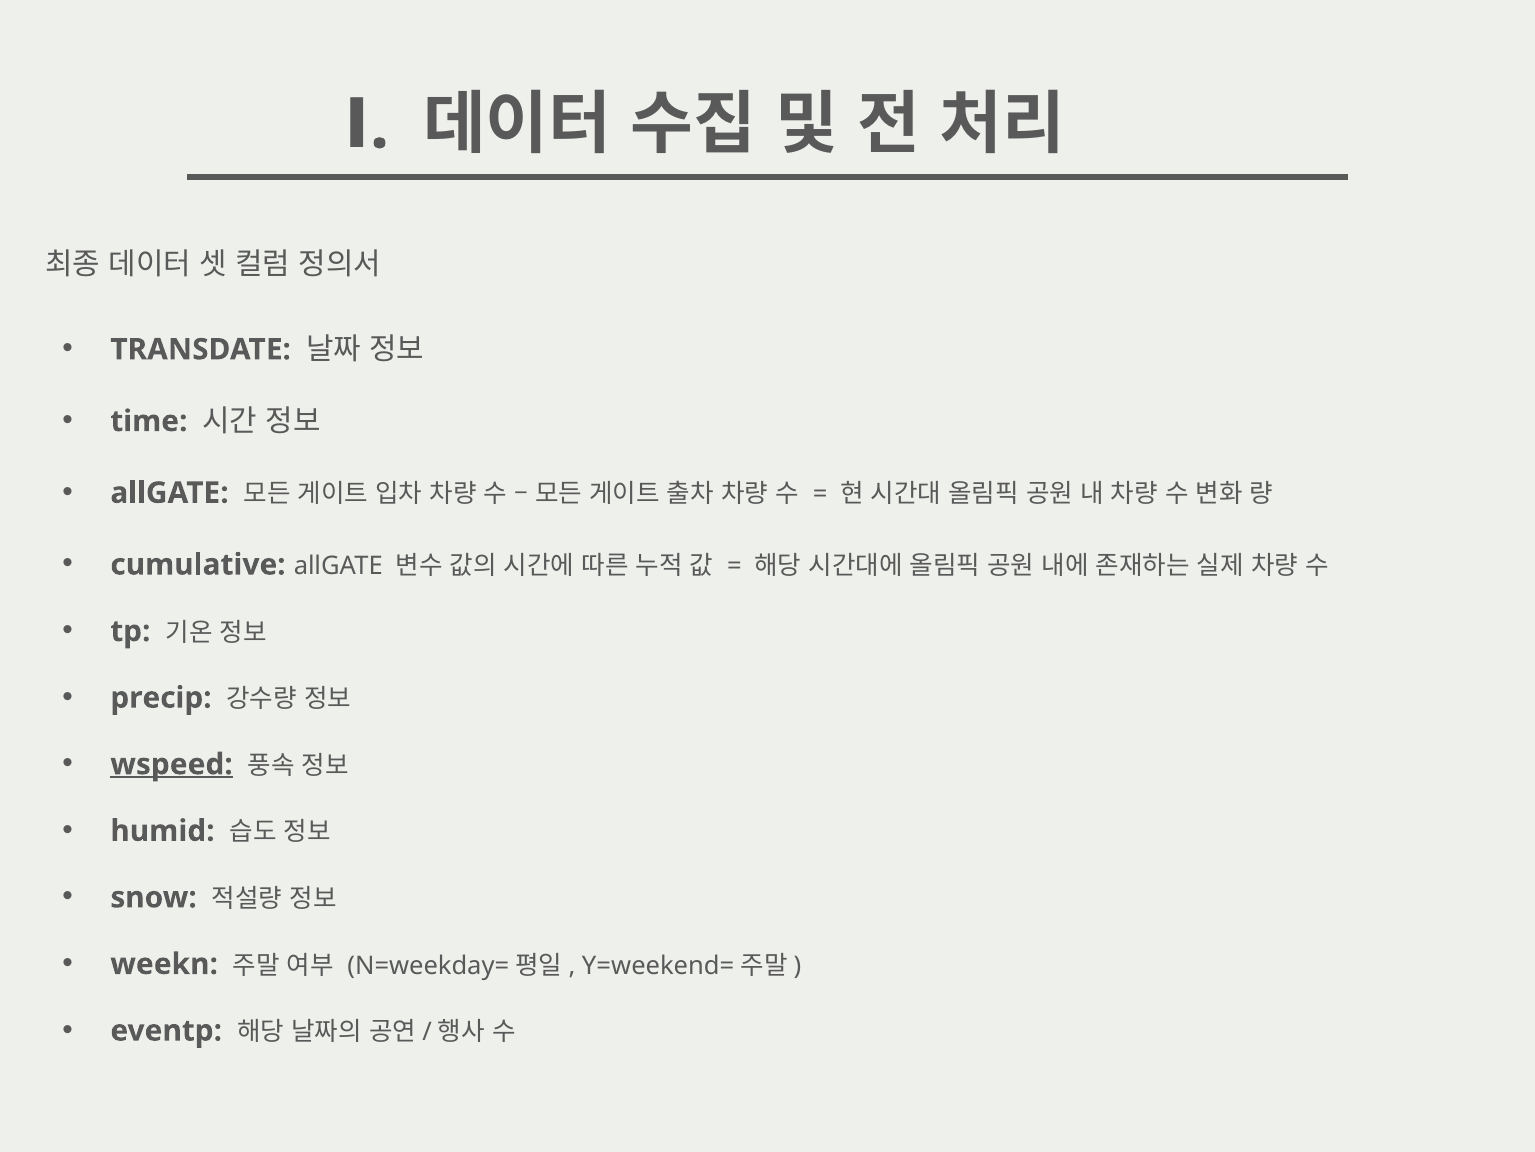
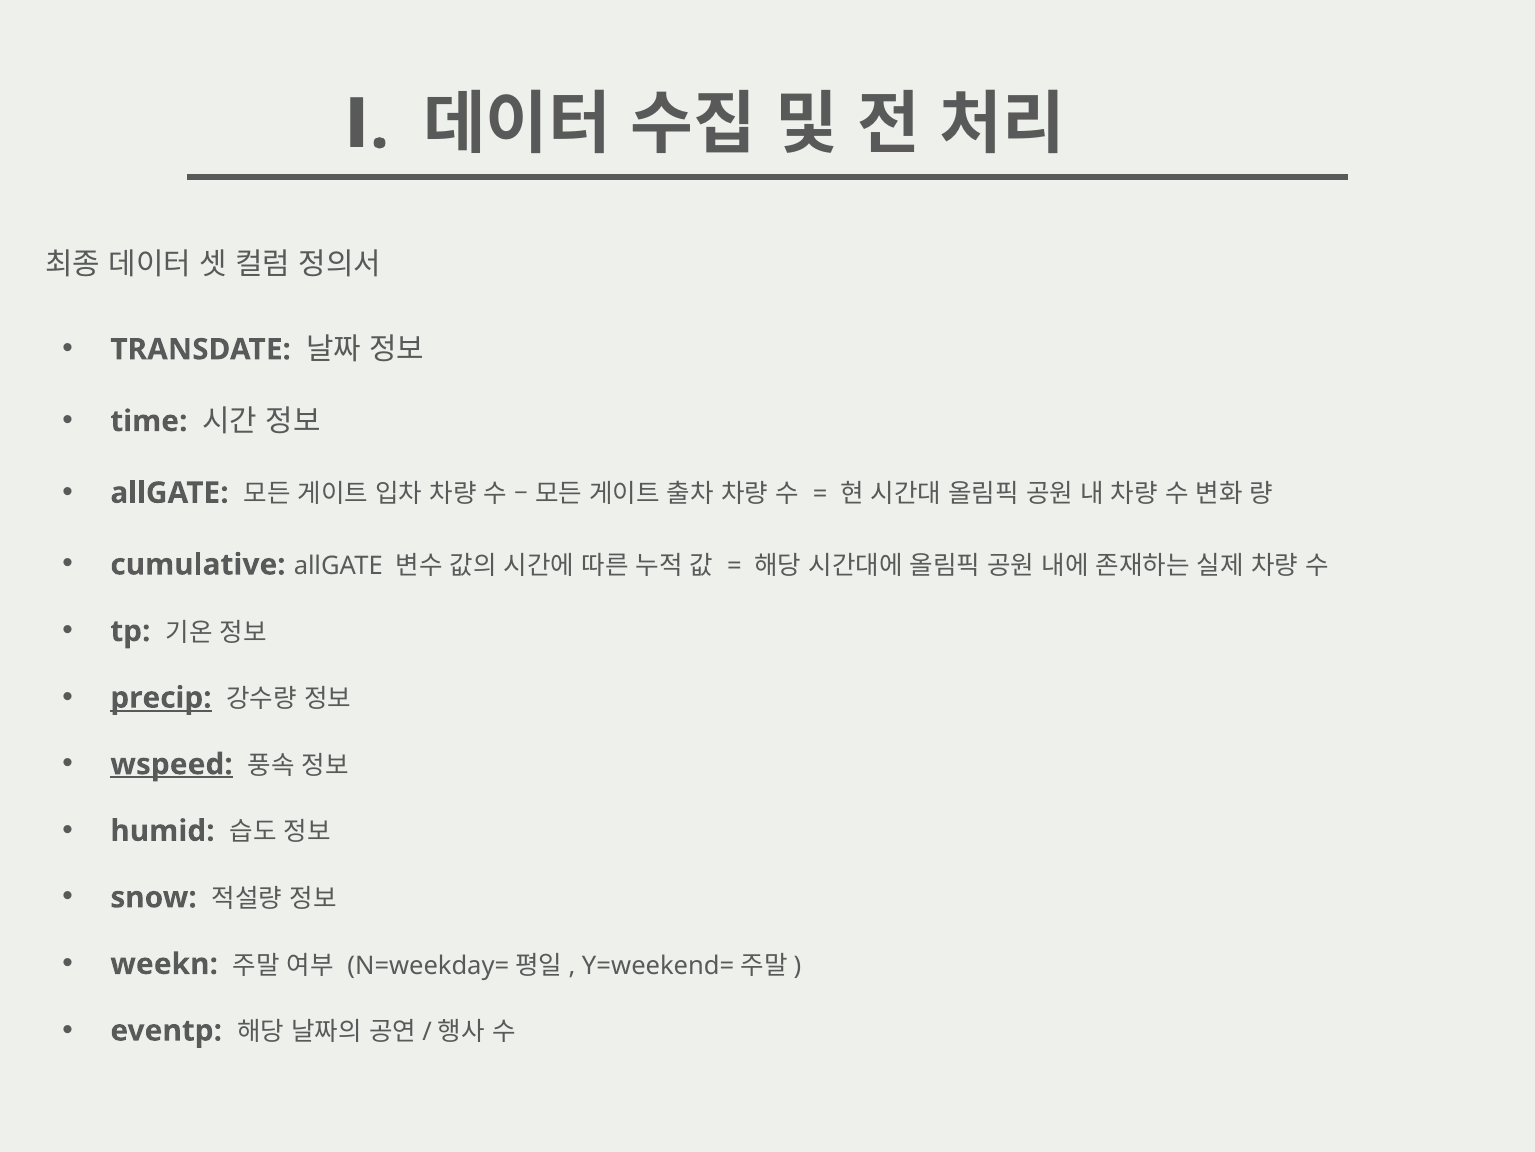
precip underline: none -> present
